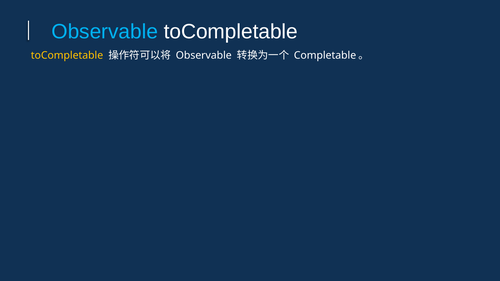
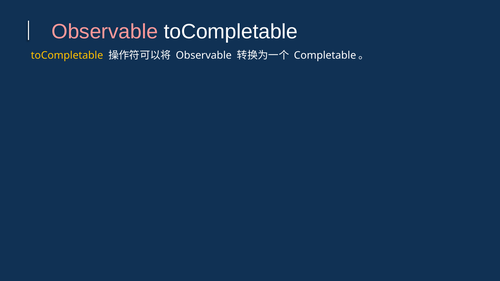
Observable at (105, 32) colour: light blue -> pink
